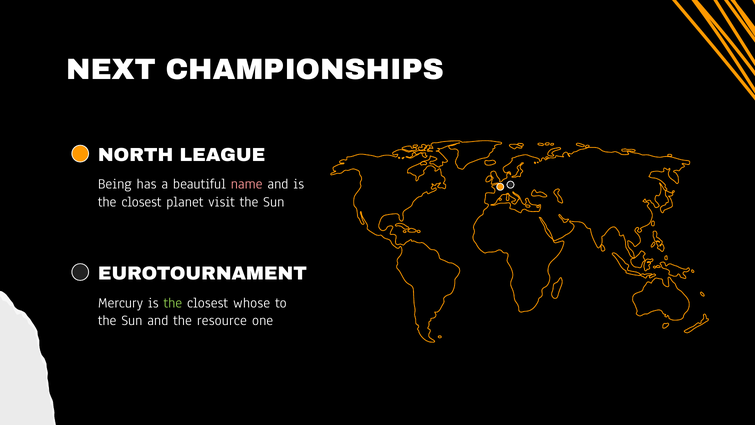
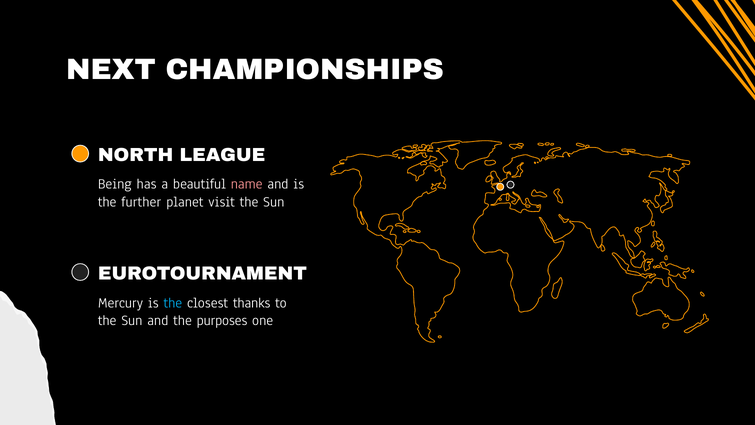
closest at (141, 202): closest -> further
the at (173, 303) colour: light green -> light blue
whose: whose -> thanks
resource: resource -> purposes
